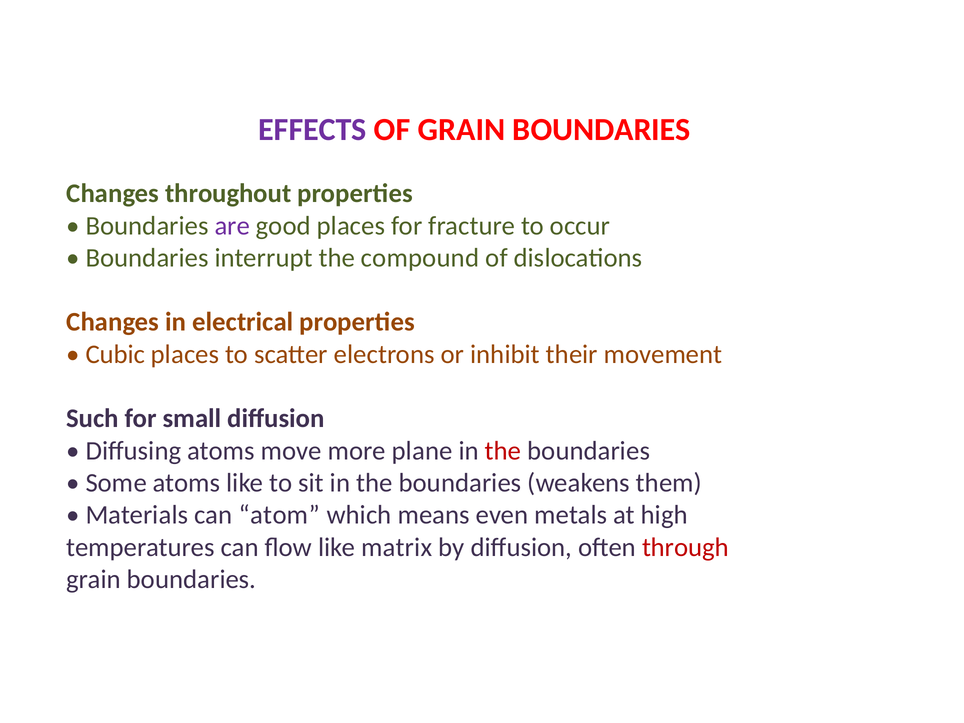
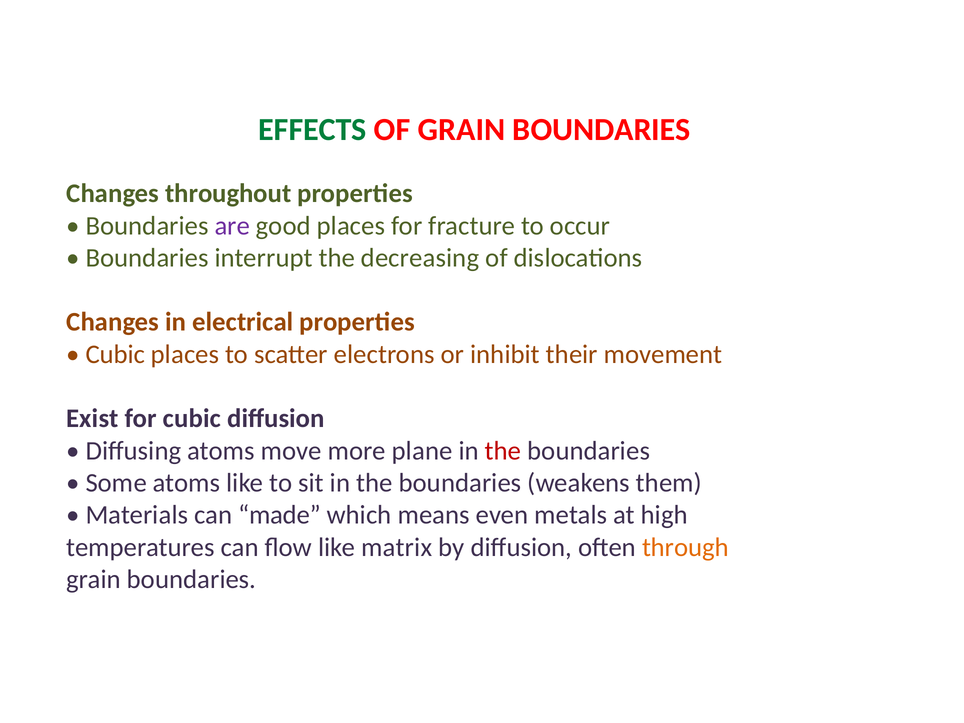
EFFECTS colour: purple -> green
compound: compound -> decreasing
Such: Such -> Exist
for small: small -> cubic
atom: atom -> made
through colour: red -> orange
